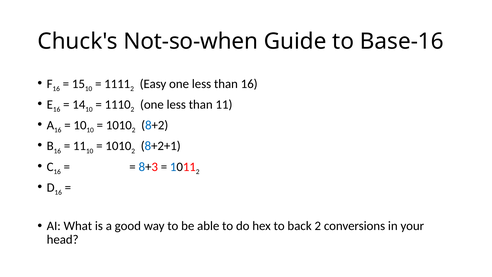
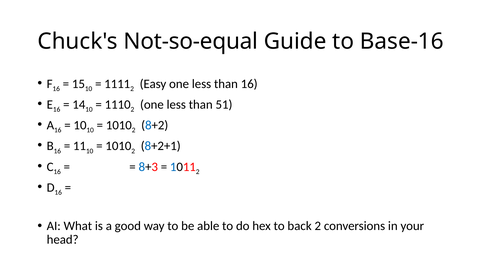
Not-so-when: Not-so-when -> Not-so-equal
than 11: 11 -> 51
